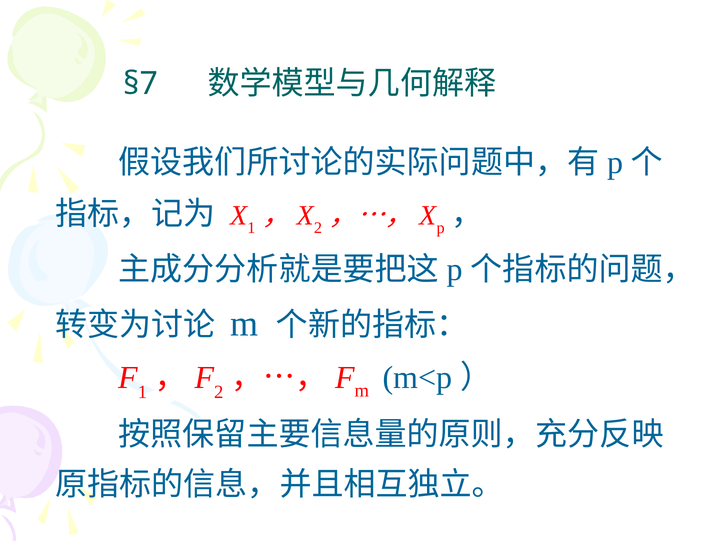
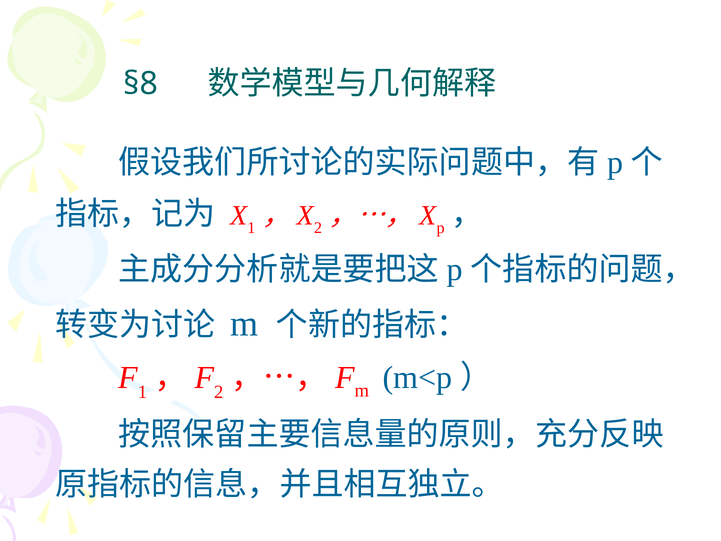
§7: §7 -> §8
